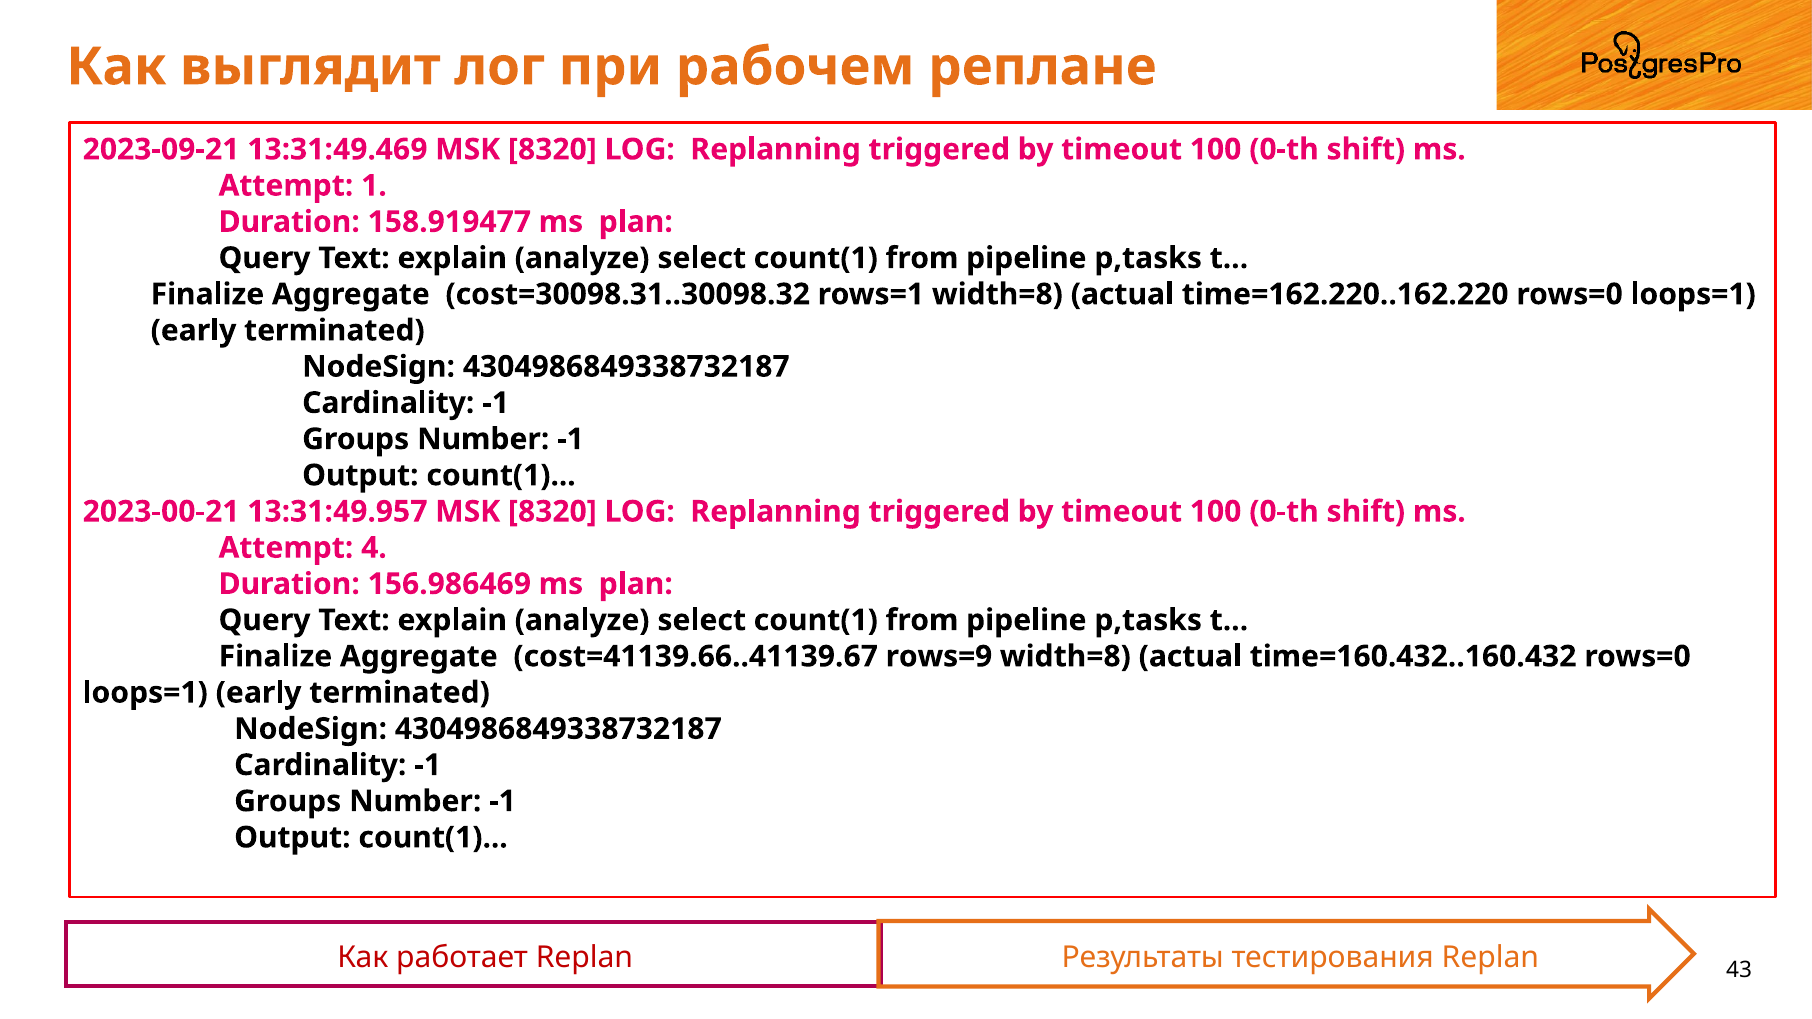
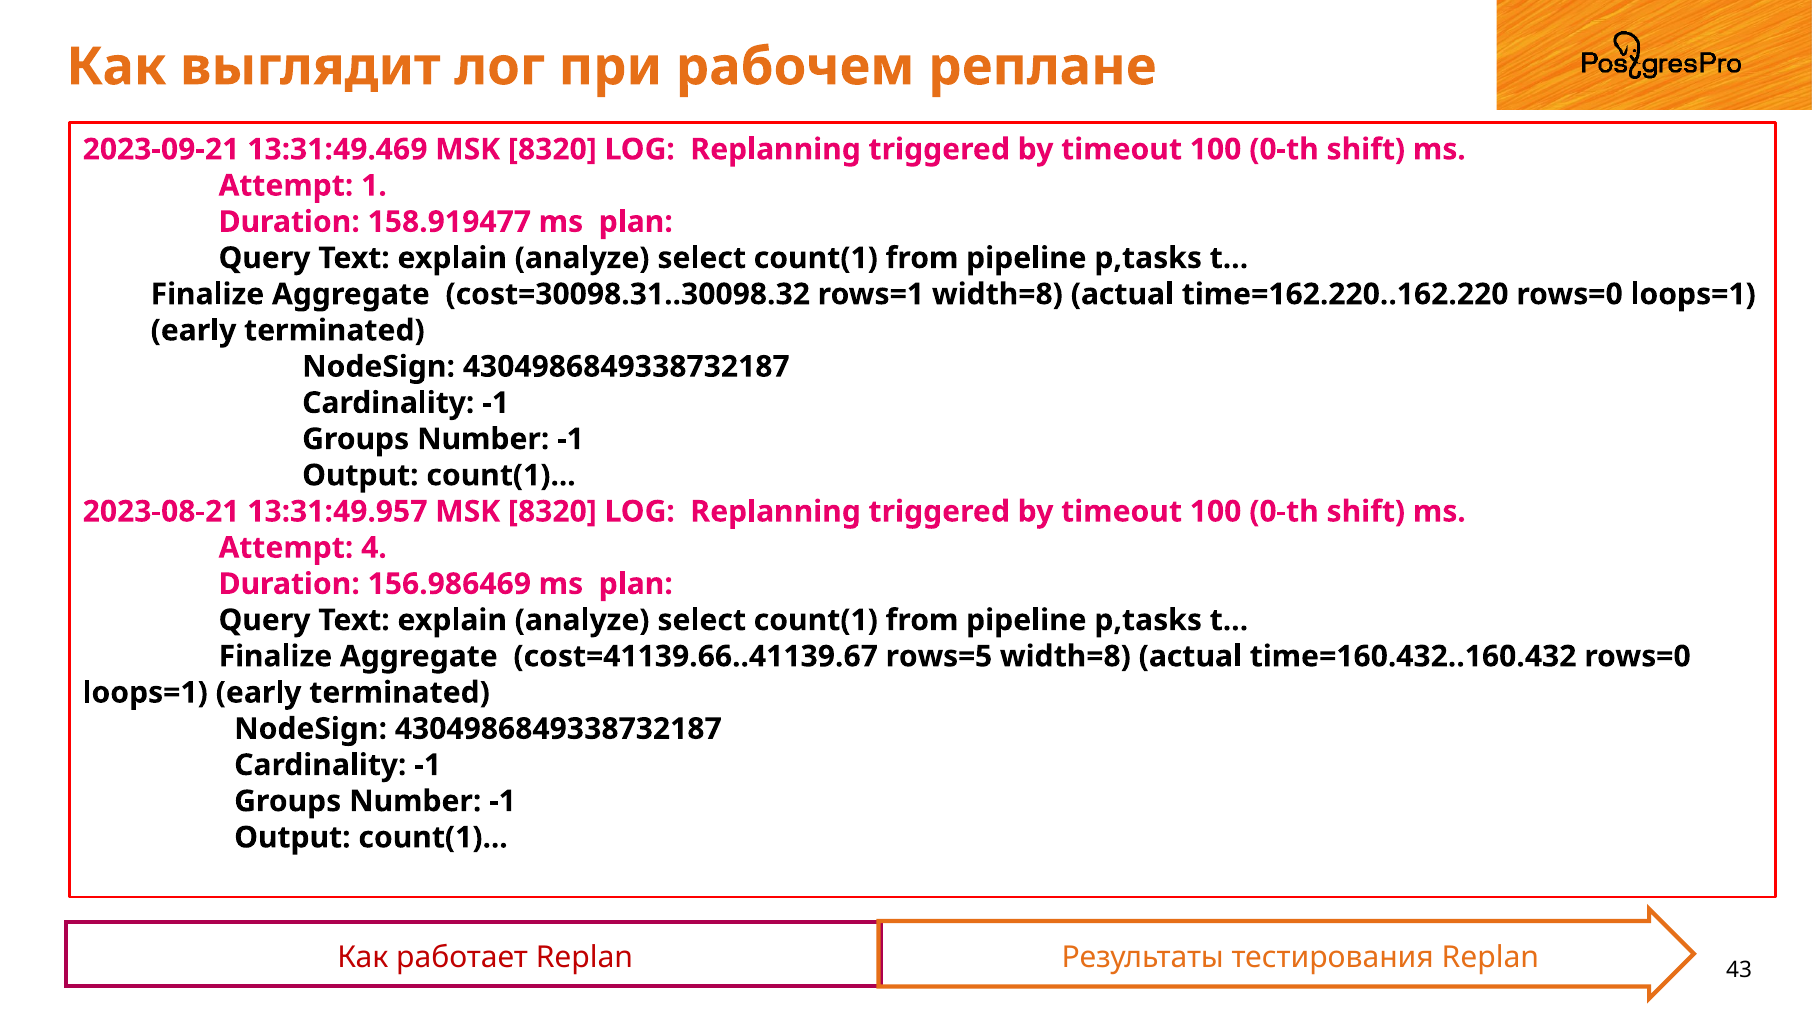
2023-00-21: 2023-00-21 -> 2023-08-21
rows=9: rows=9 -> rows=5
